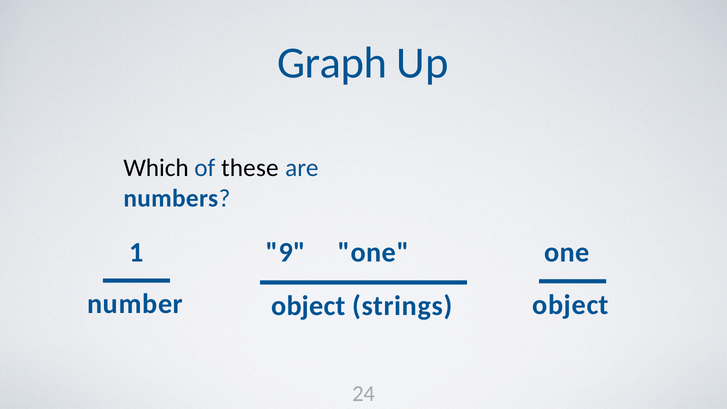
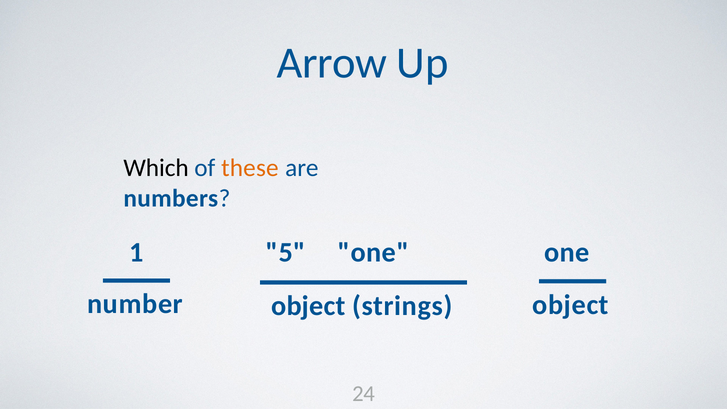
Graph: Graph -> Arrow
these colour: black -> orange
9: 9 -> 5
